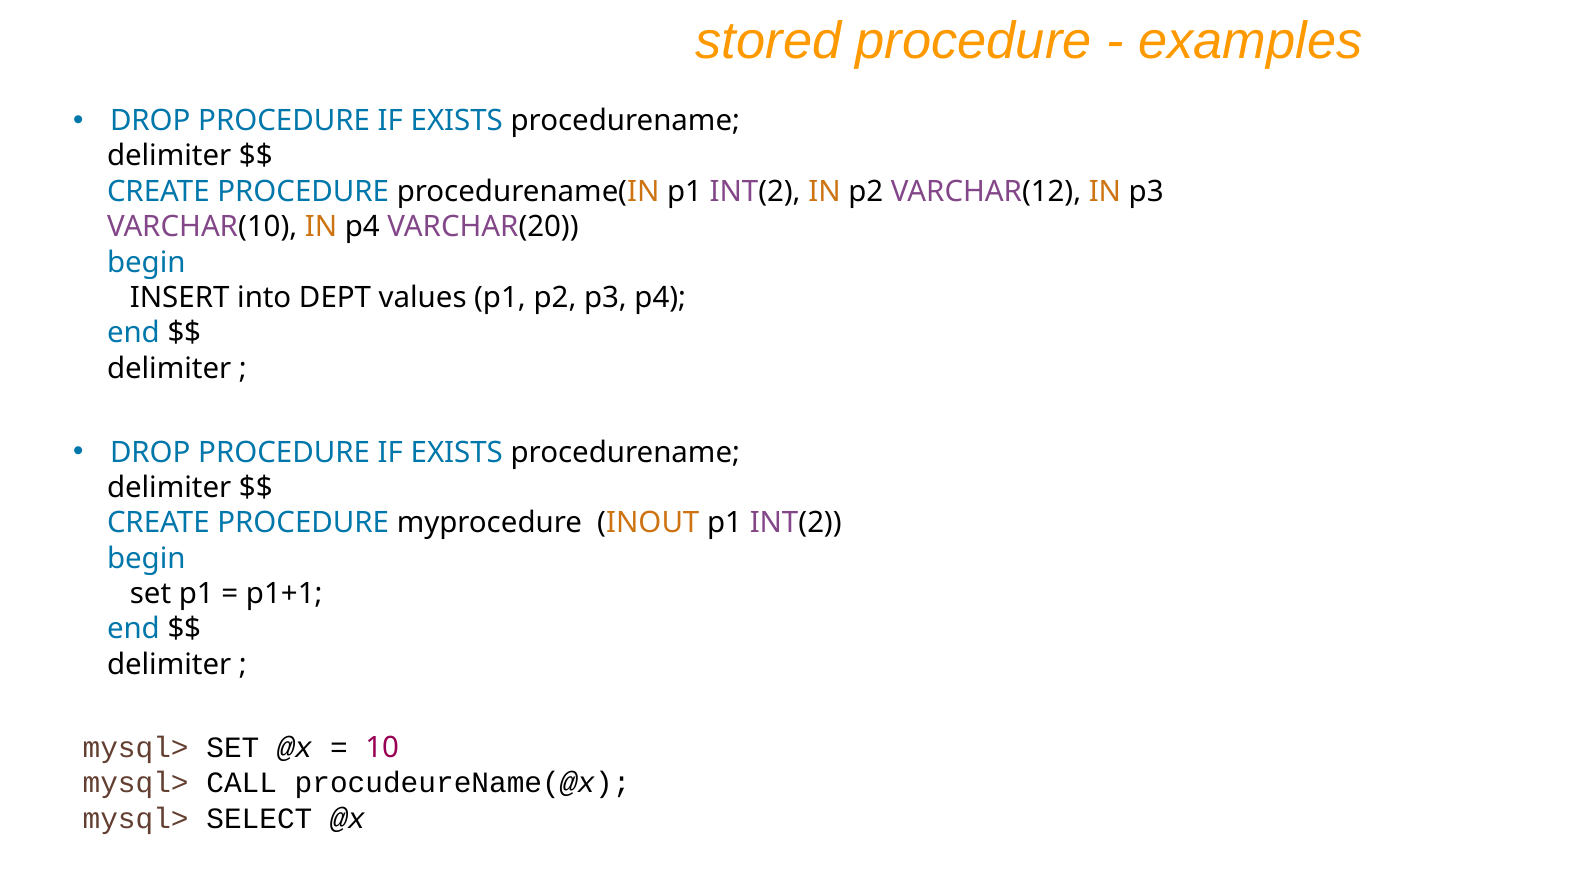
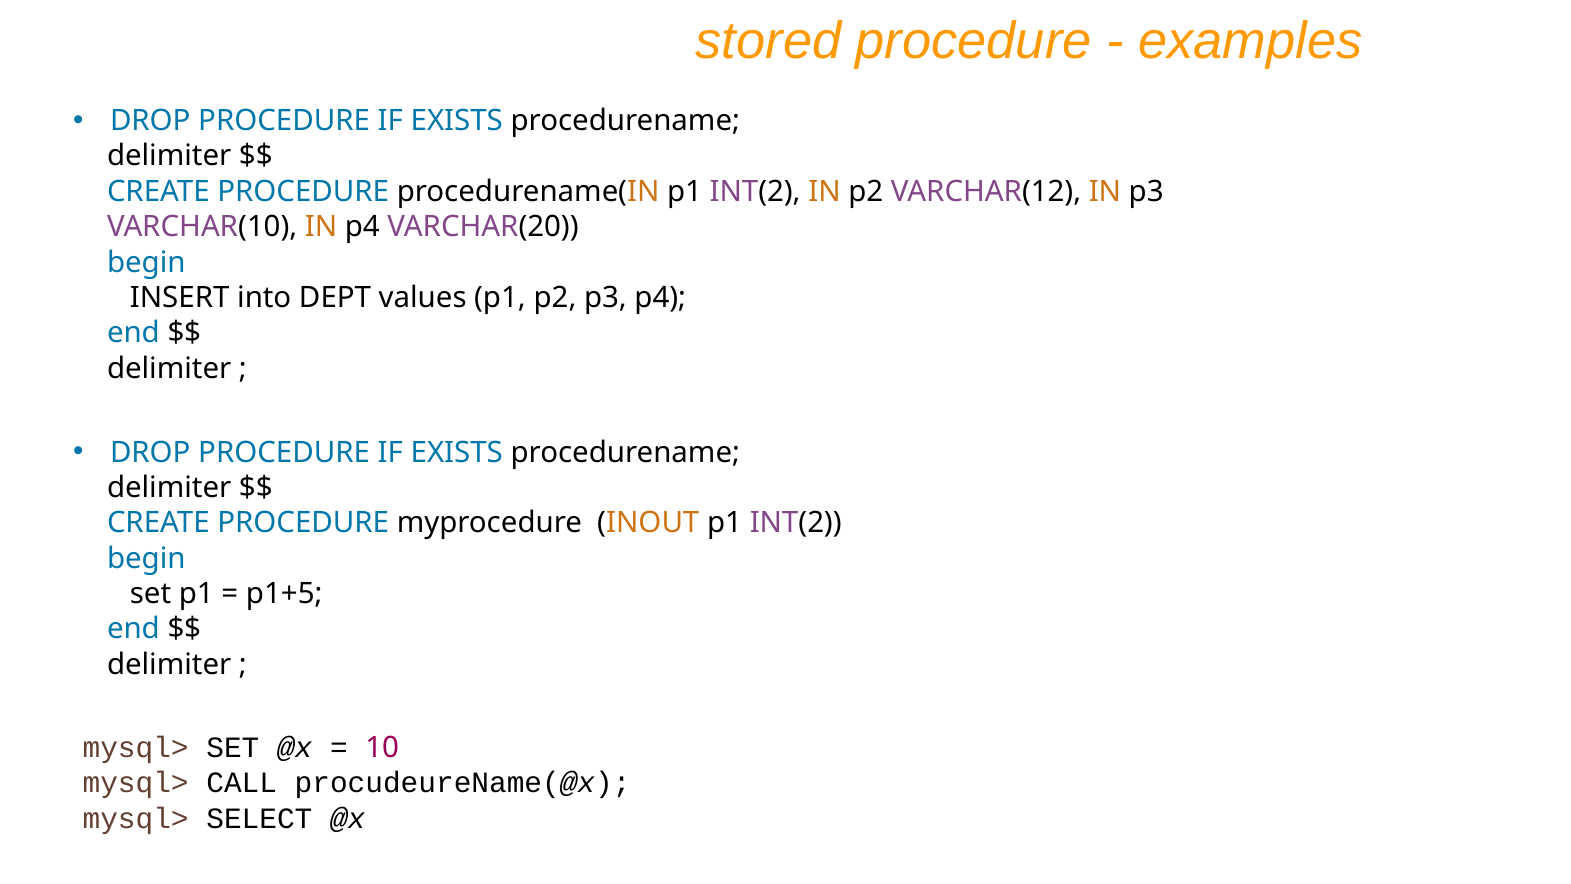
p1+1: p1+1 -> p1+5
